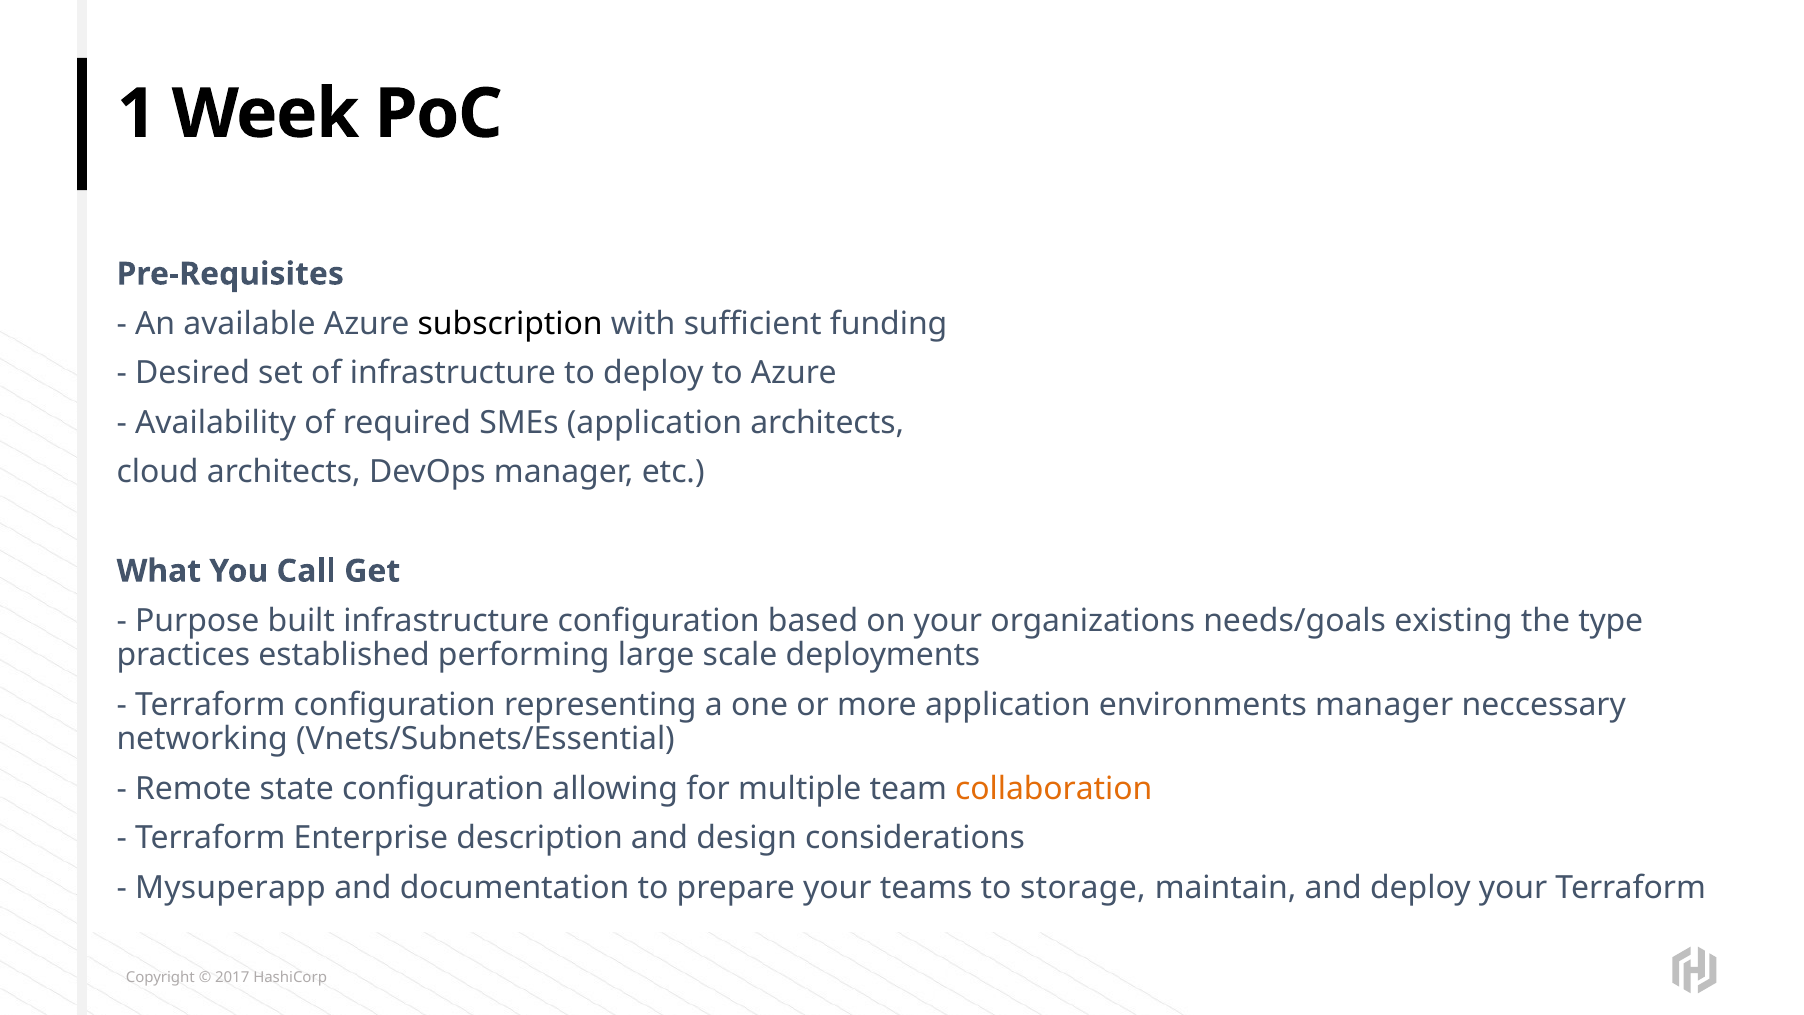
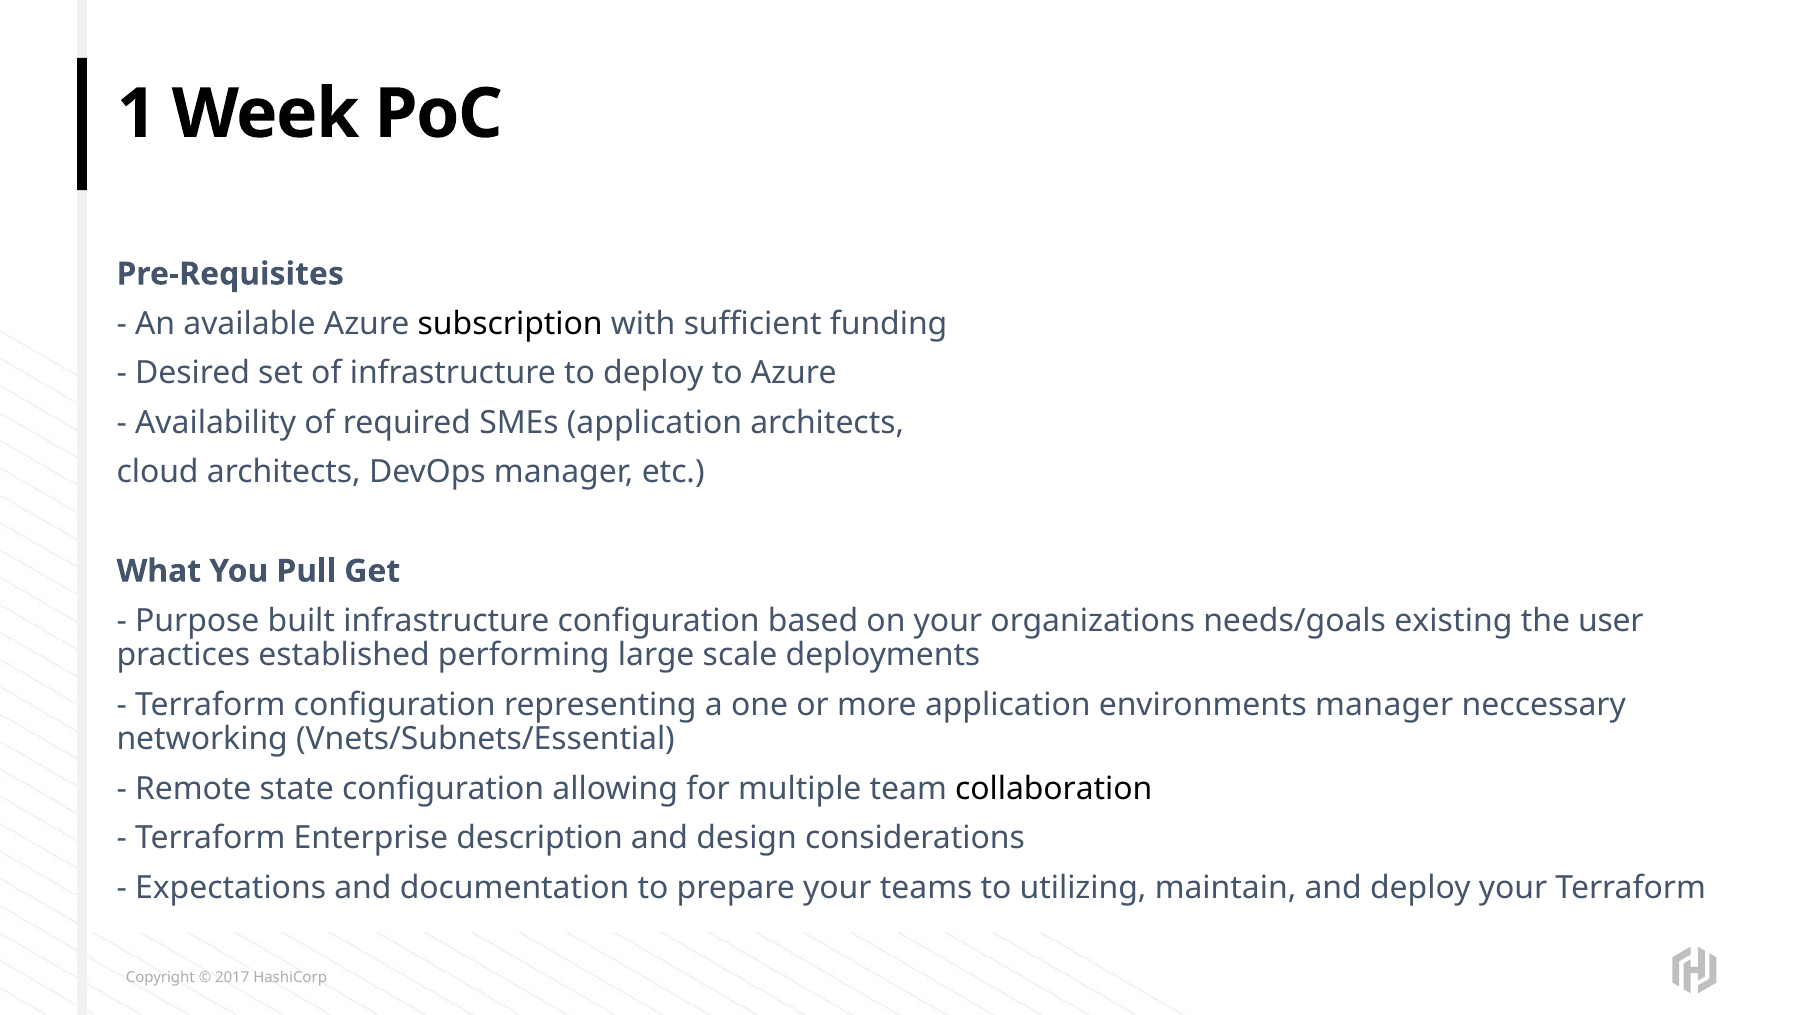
Call: Call -> Pull
type: type -> user
collaboration colour: orange -> black
Mysuperapp: Mysuperapp -> Expectations
storage: storage -> utilizing
